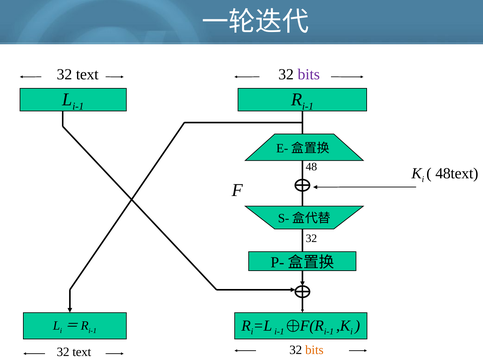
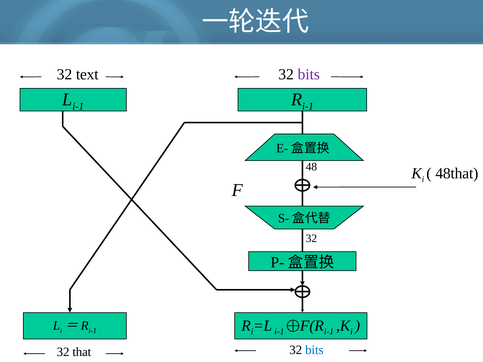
48text: 48text -> 48that
bits at (314, 350) colour: orange -> blue
text at (82, 352): text -> that
